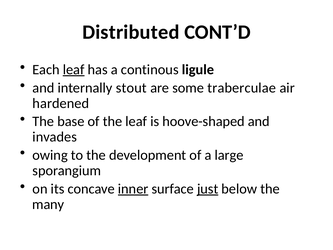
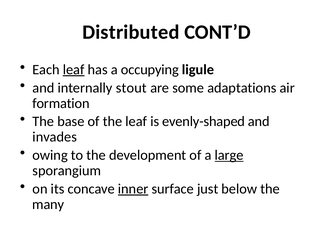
continous: continous -> occupying
traberculae: traberculae -> adaptations
hardened: hardened -> formation
hoove-shaped: hoove-shaped -> evenly-shaped
large underline: none -> present
just underline: present -> none
